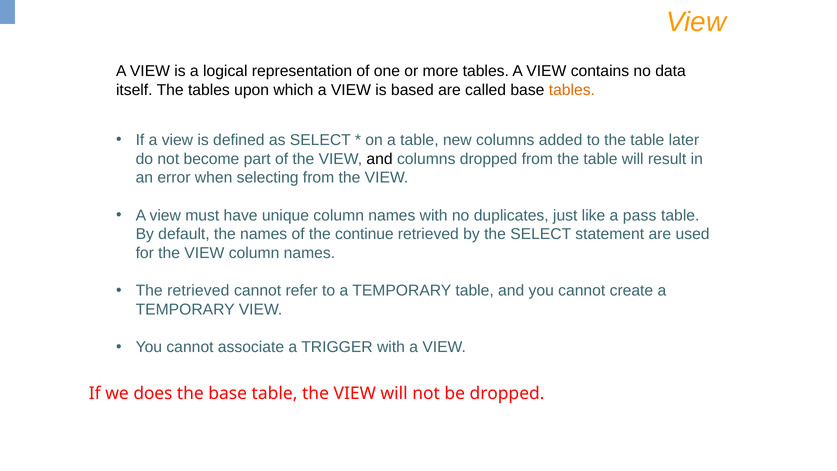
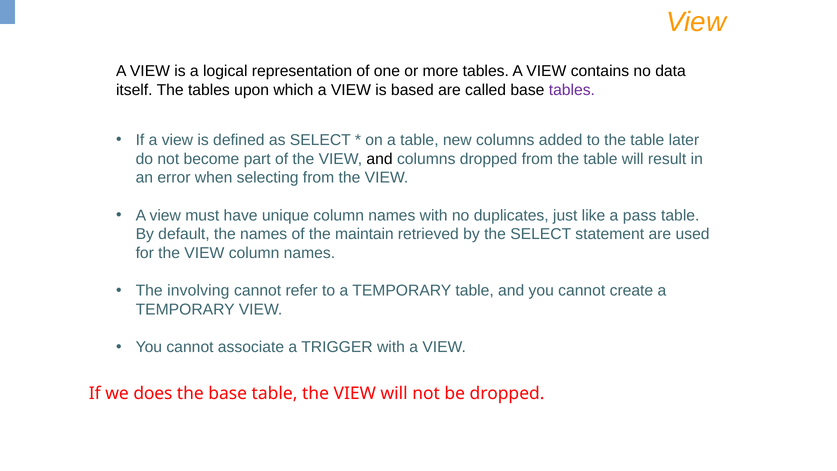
tables at (572, 90) colour: orange -> purple
continue: continue -> maintain
The retrieved: retrieved -> involving
